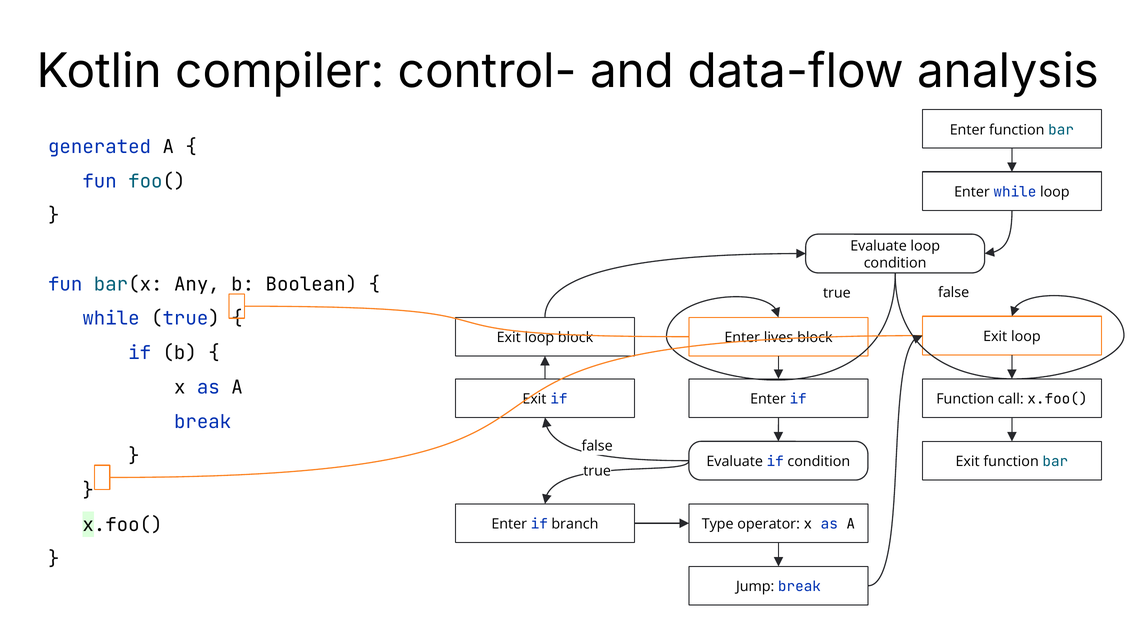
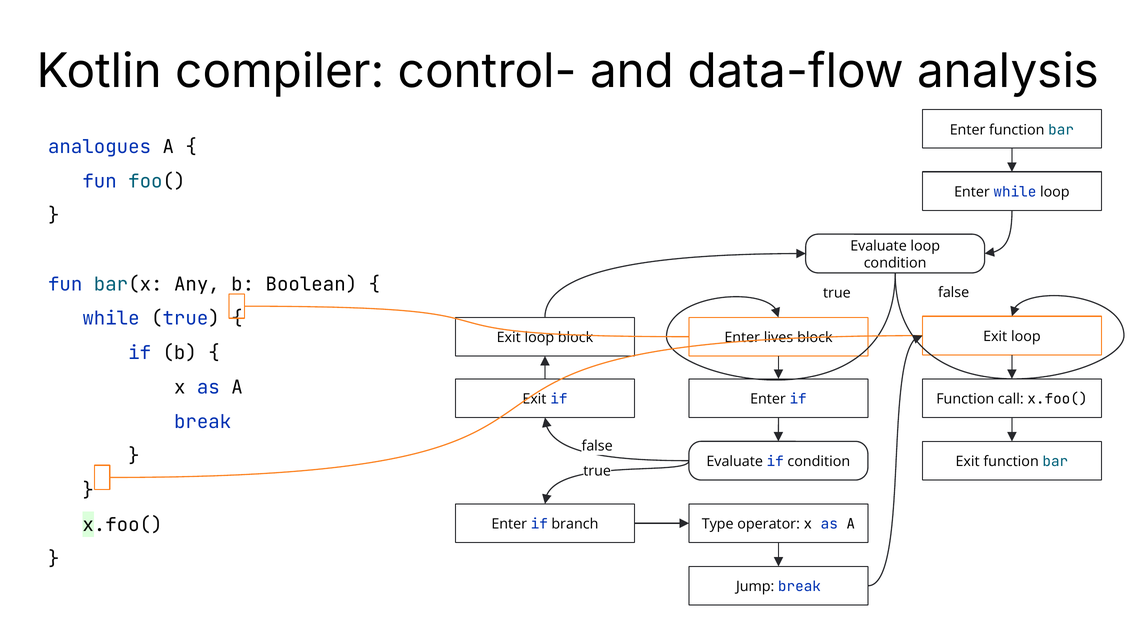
generated: generated -> analogues
